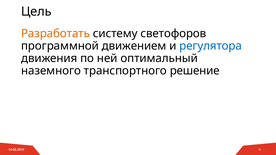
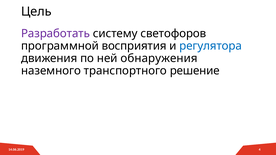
Разработать colour: orange -> purple
движением: движением -> восприятия
оптимальный: оптимальный -> обнаружения
